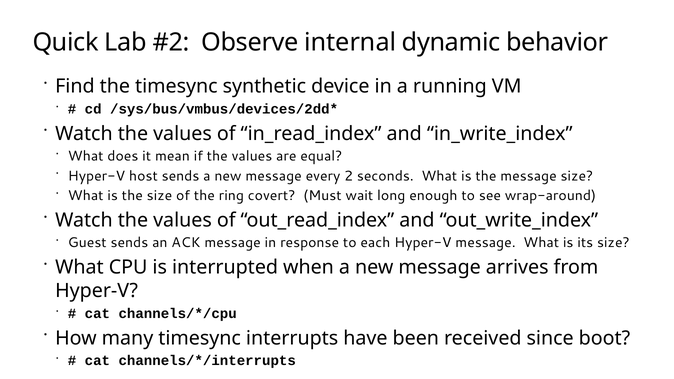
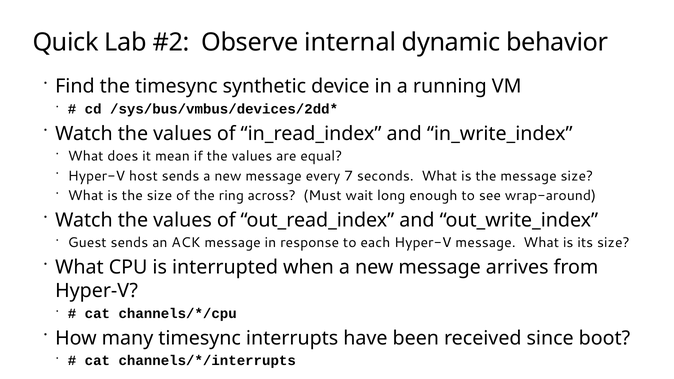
2: 2 -> 7
covert: covert -> across
